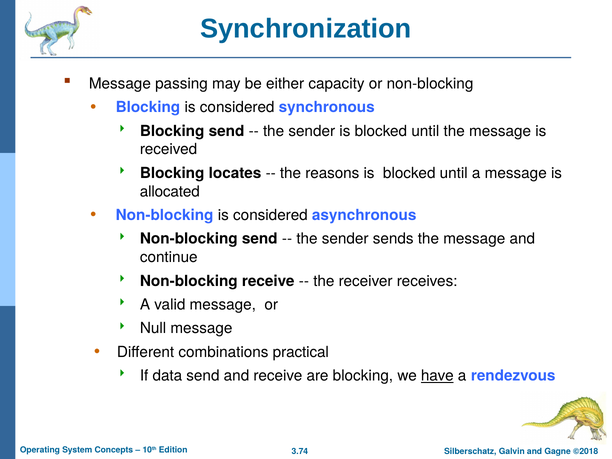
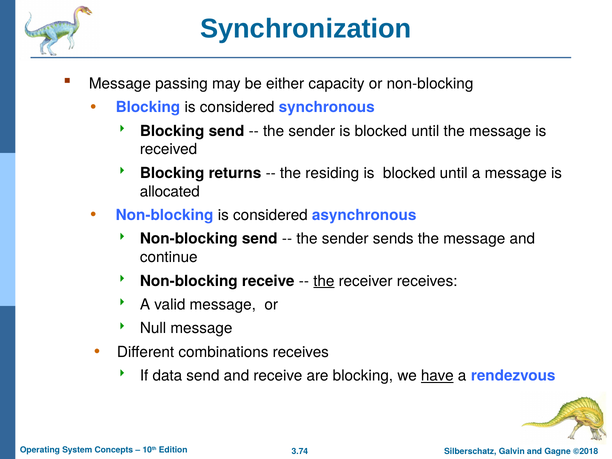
locates: locates -> returns
reasons: reasons -> residing
the at (324, 281) underline: none -> present
combinations practical: practical -> receives
